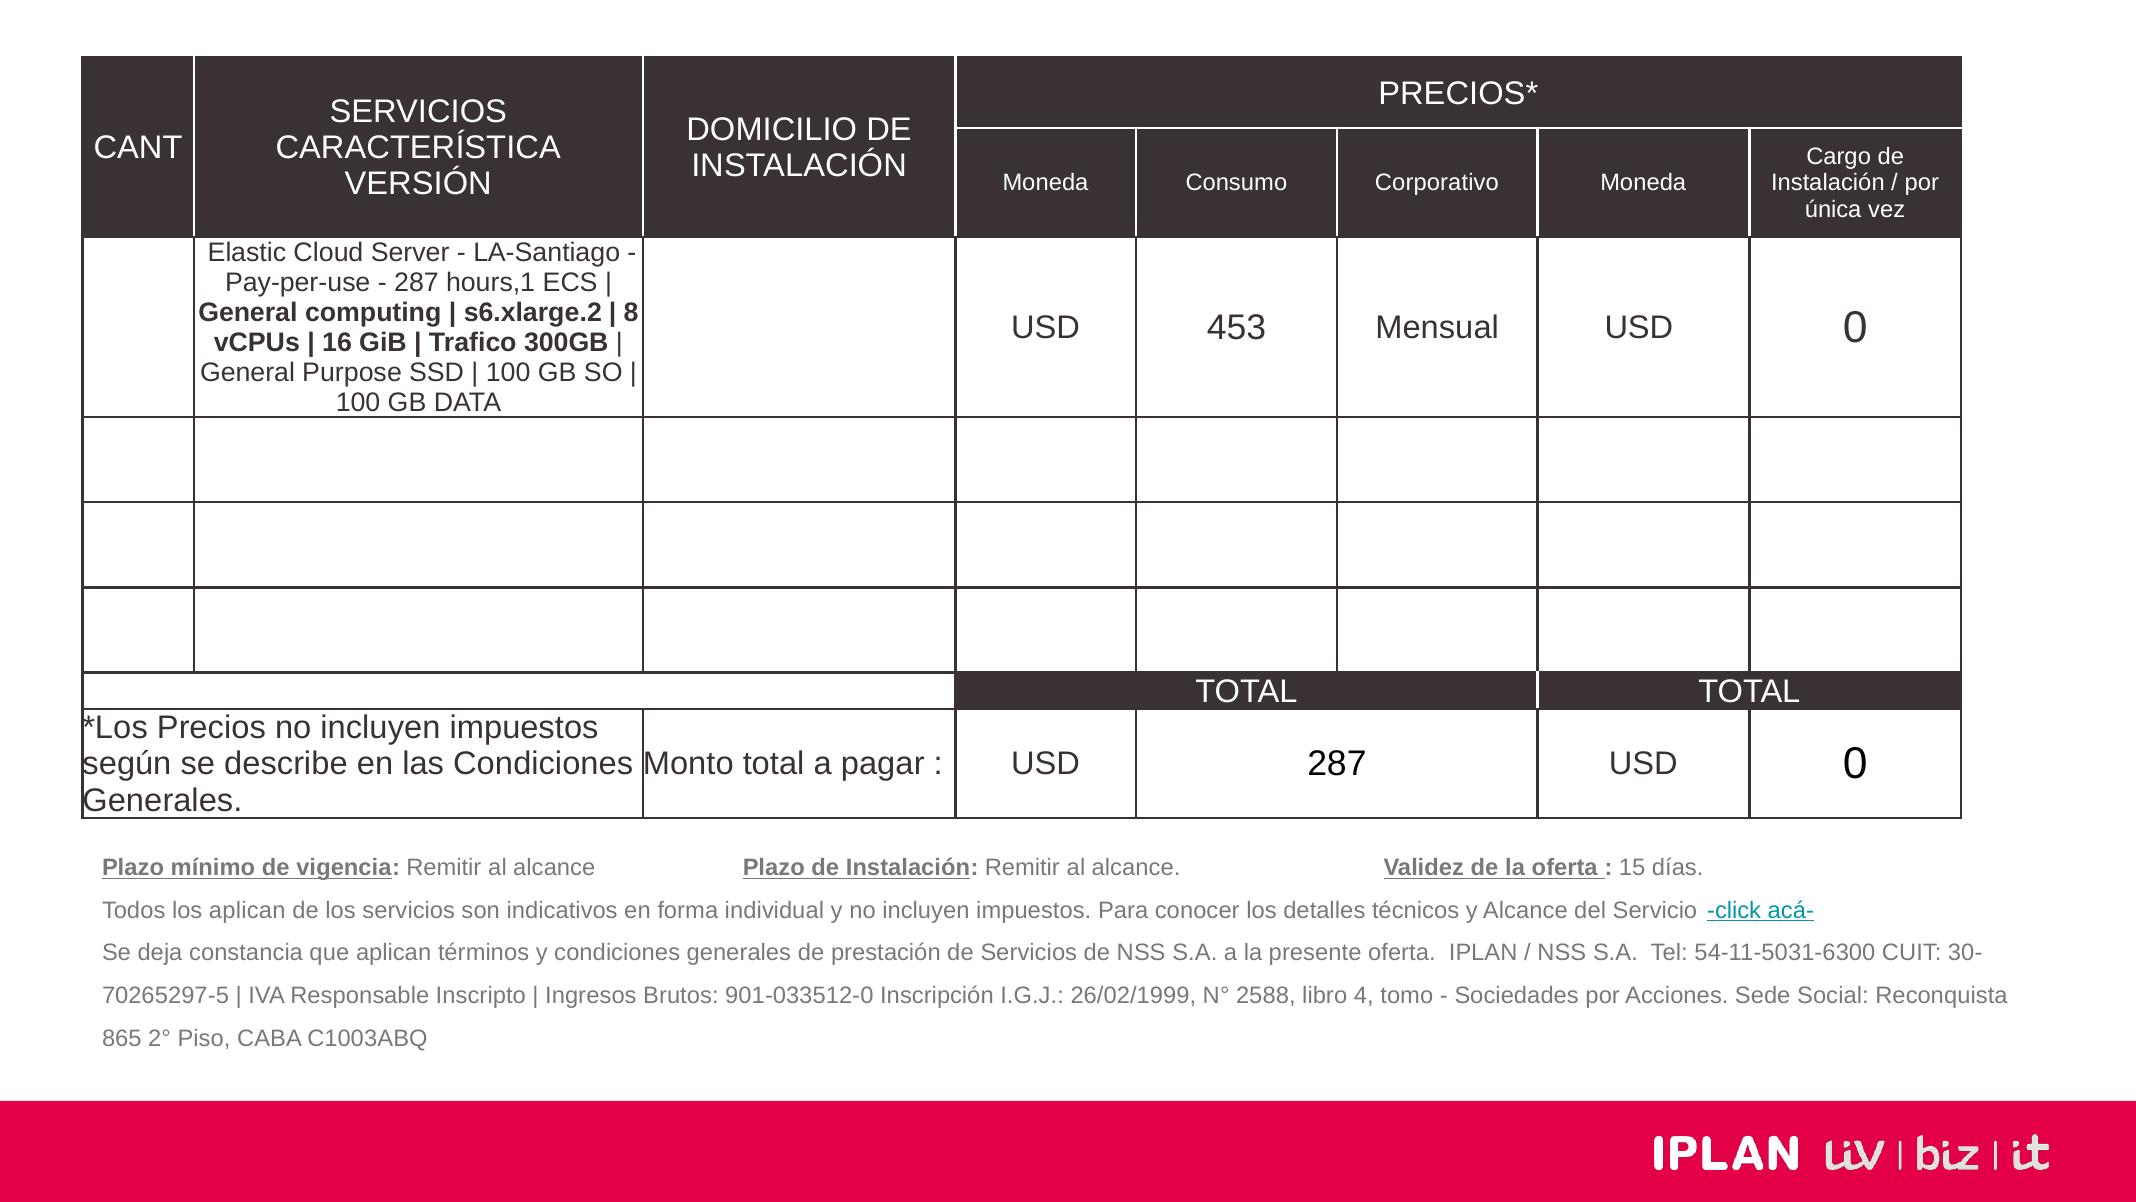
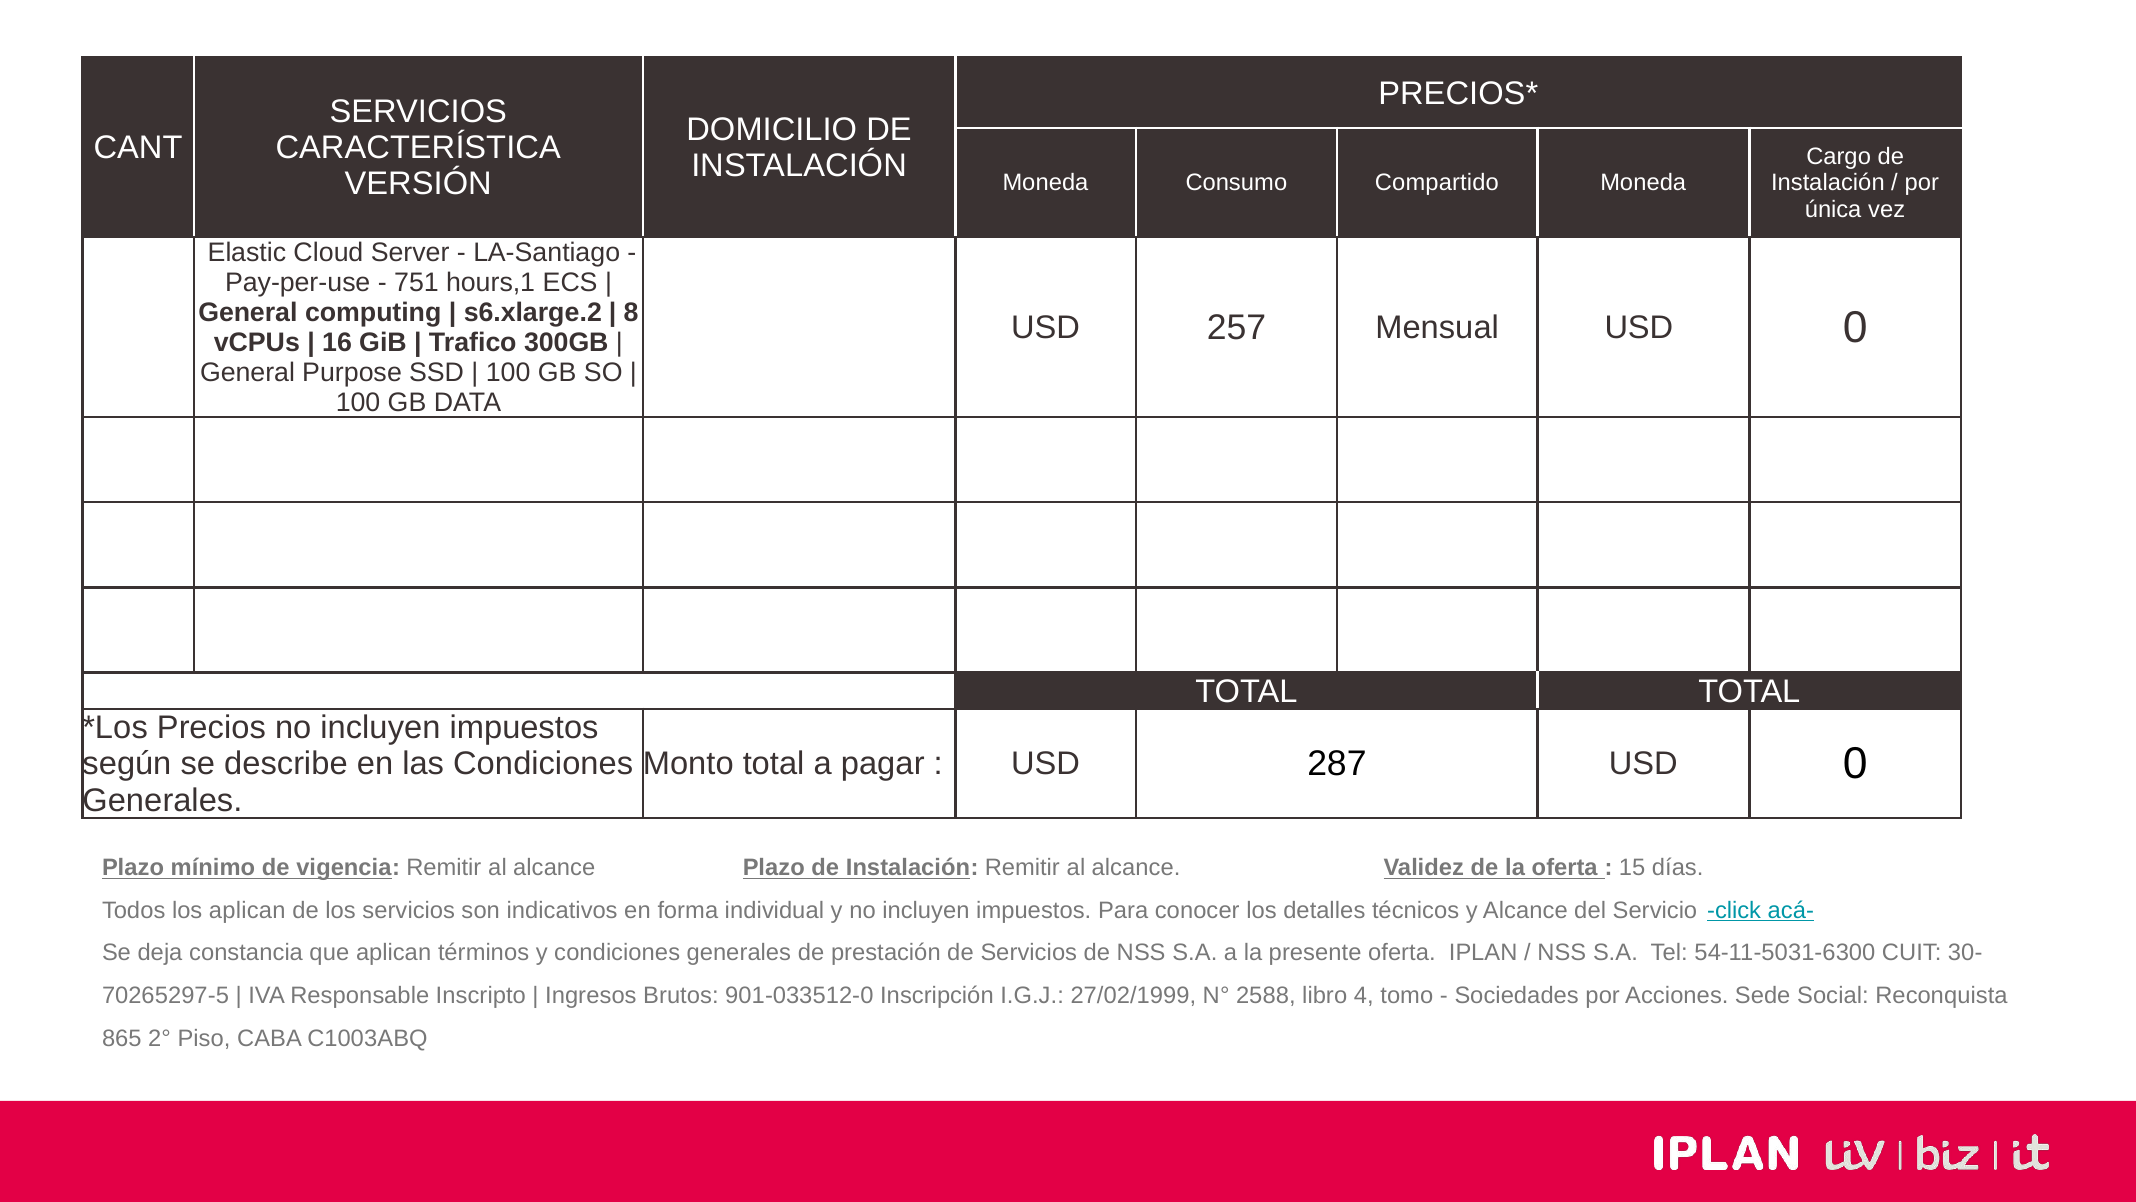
Corporativo: Corporativo -> Compartido
287 at (416, 282): 287 -> 751
453: 453 -> 257
26/02/1999: 26/02/1999 -> 27/02/1999
